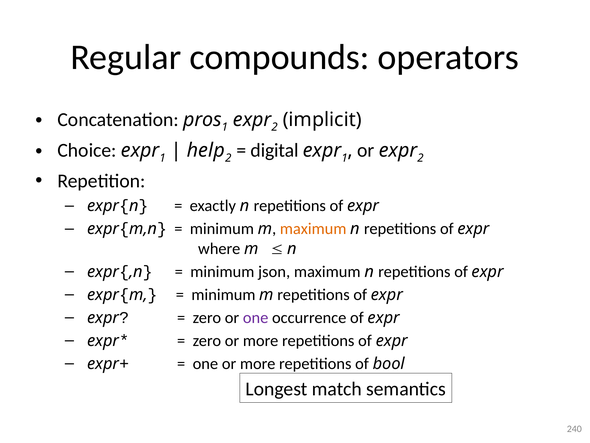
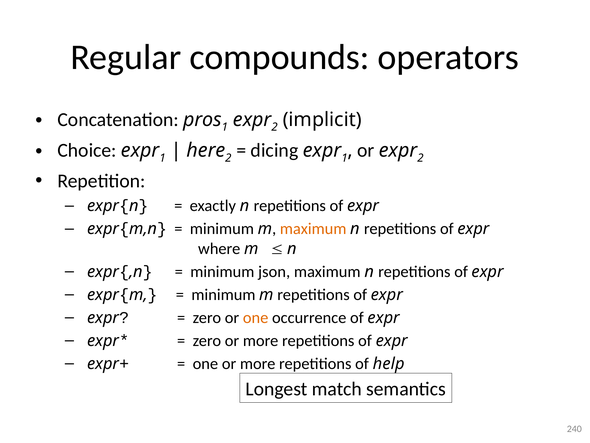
help: help -> here
digital: digital -> dicing
one at (256, 317) colour: purple -> orange
bool: bool -> help
